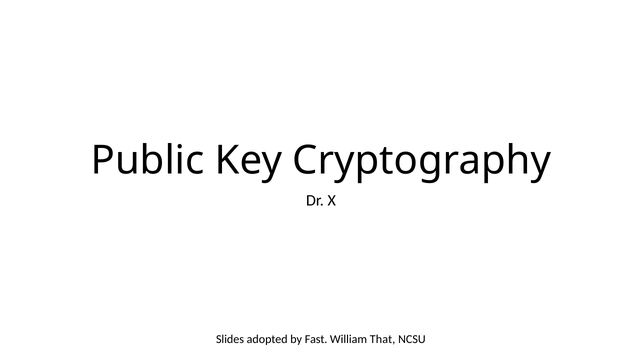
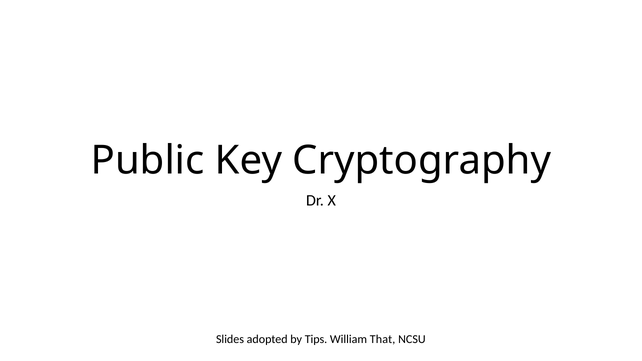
Fast: Fast -> Tips
